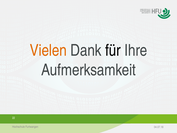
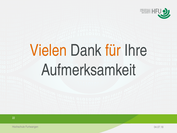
für colour: black -> orange
